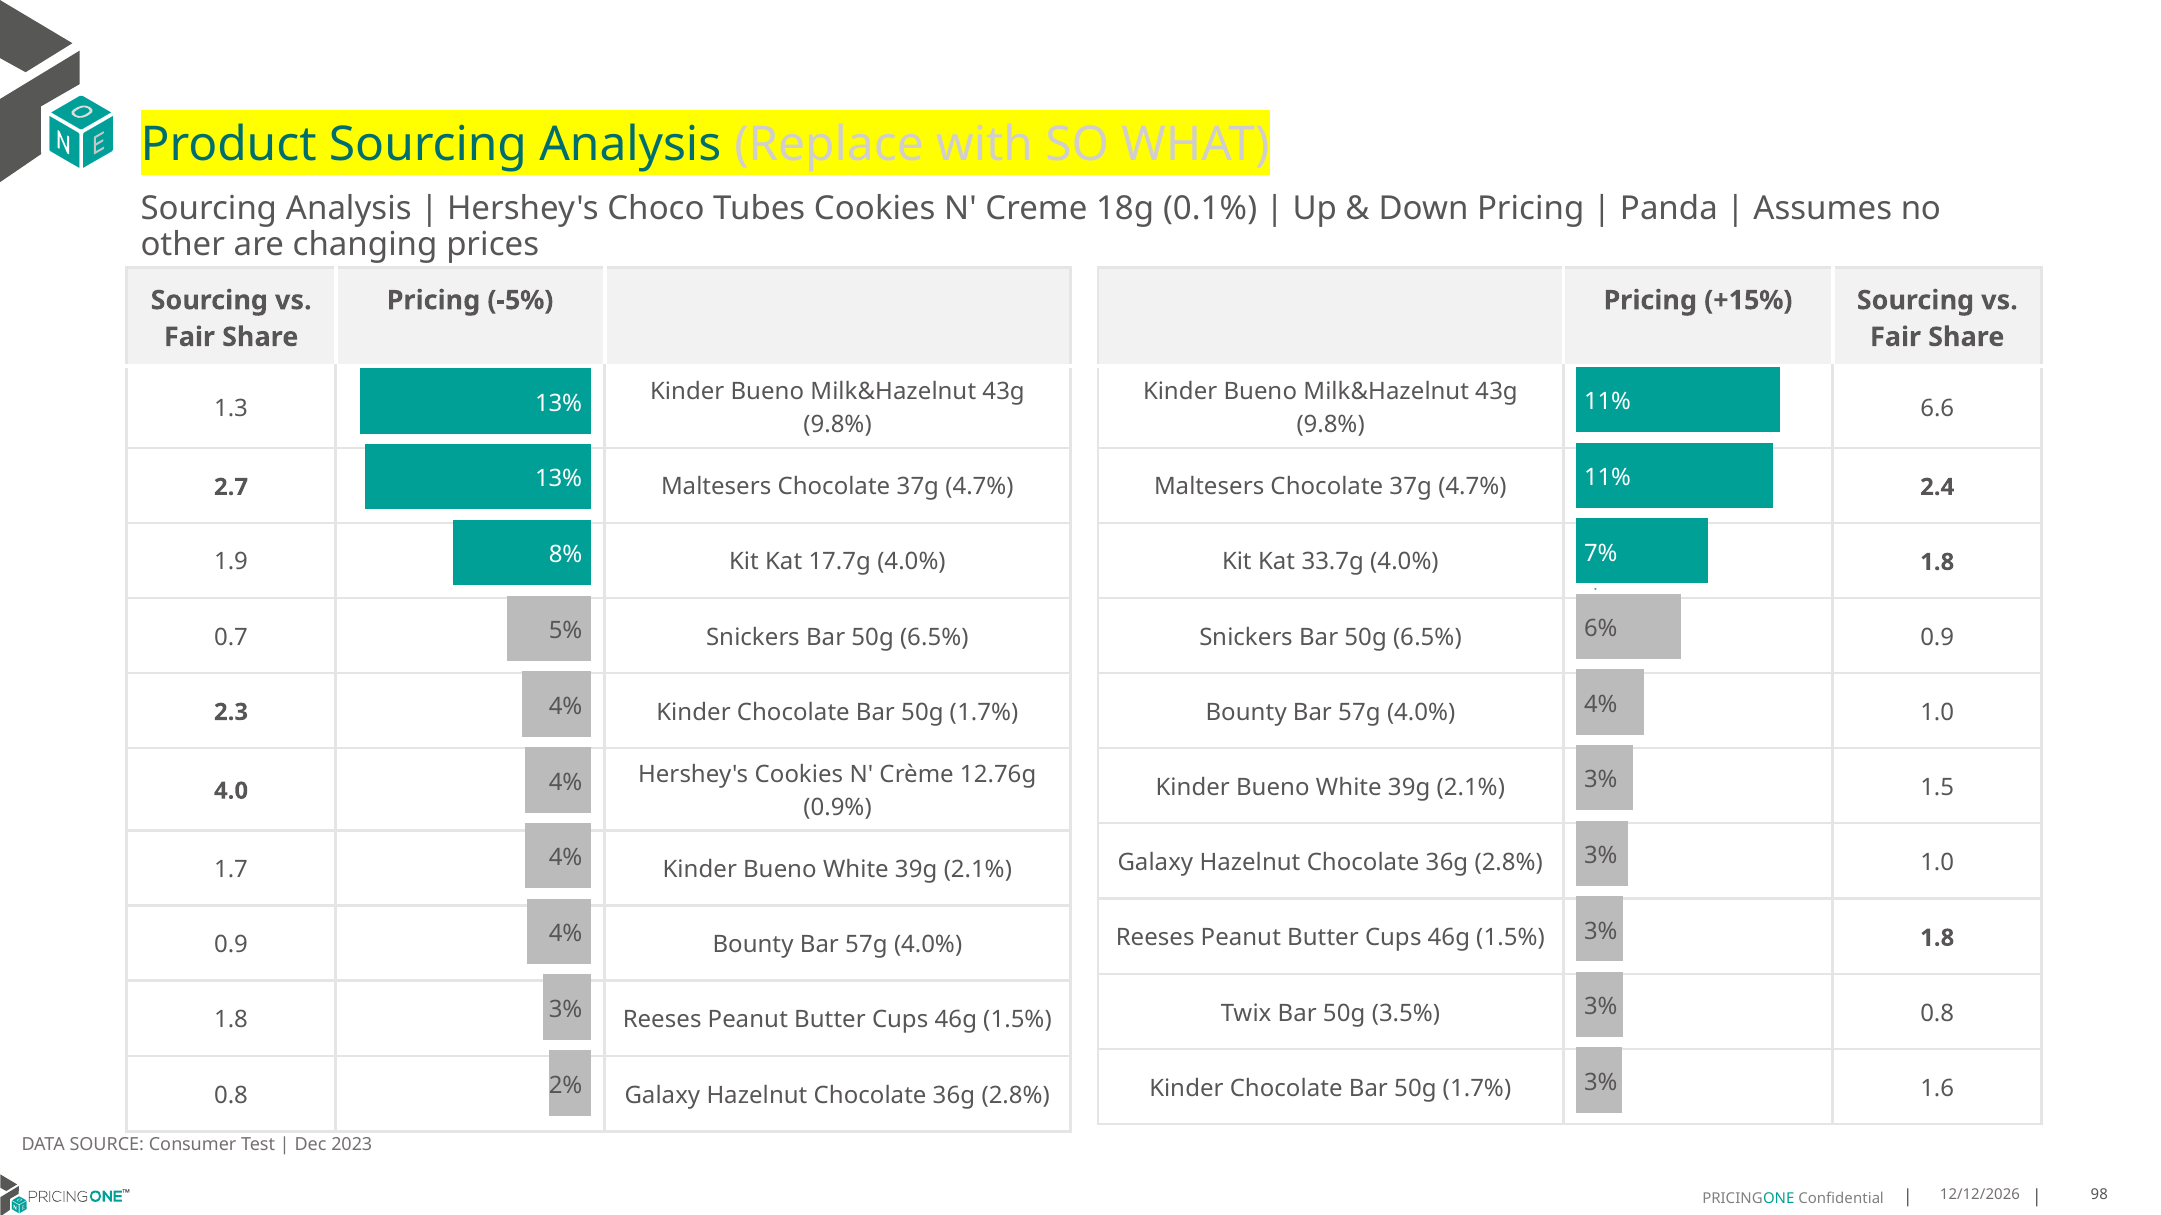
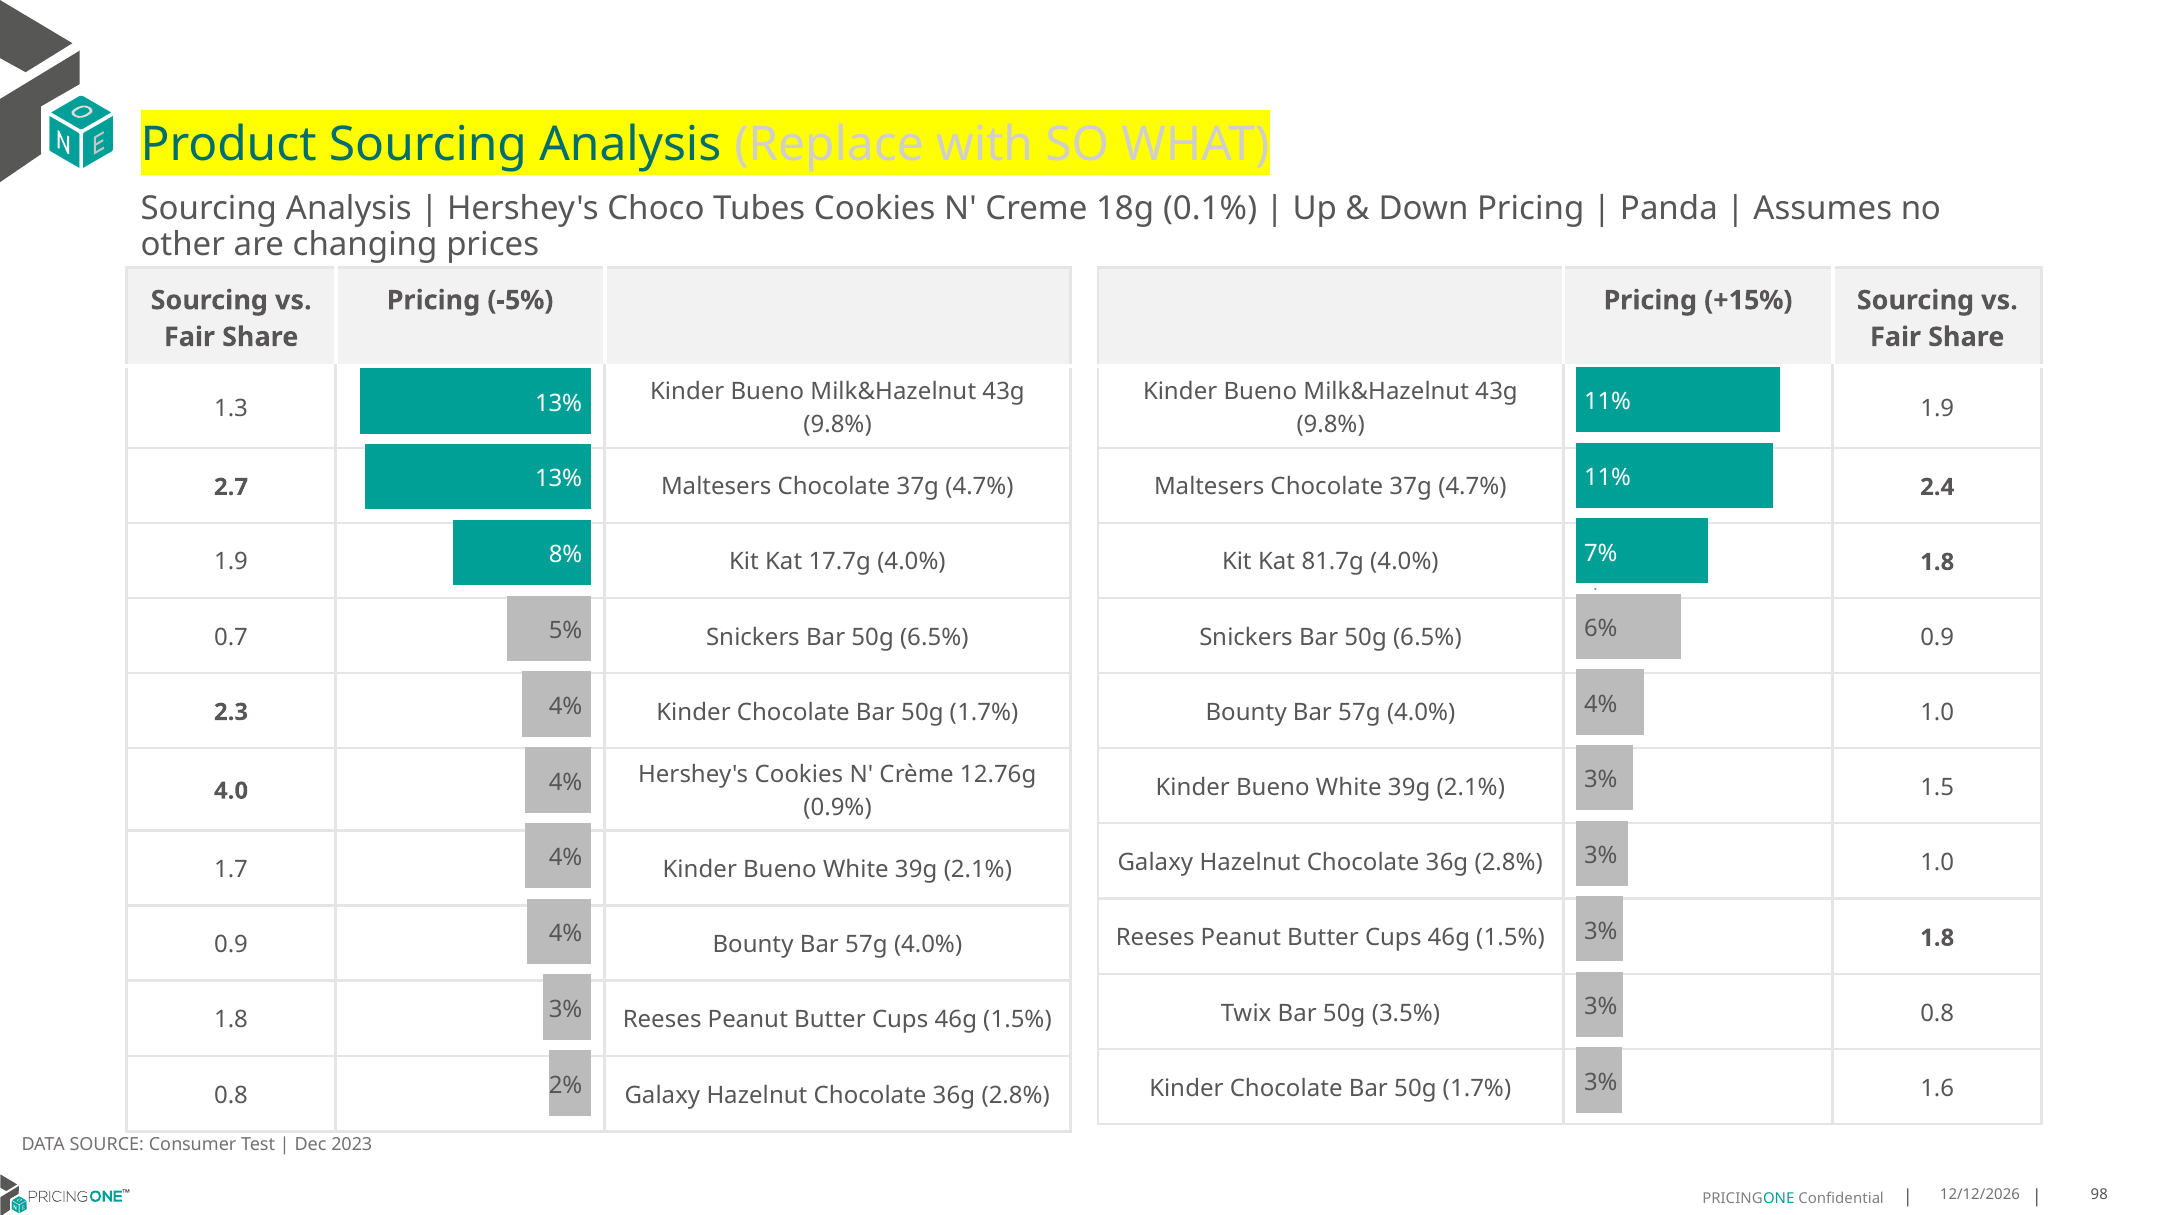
6.6 at (1937, 408): 6.6 -> 1.9
33.7g: 33.7g -> 81.7g
